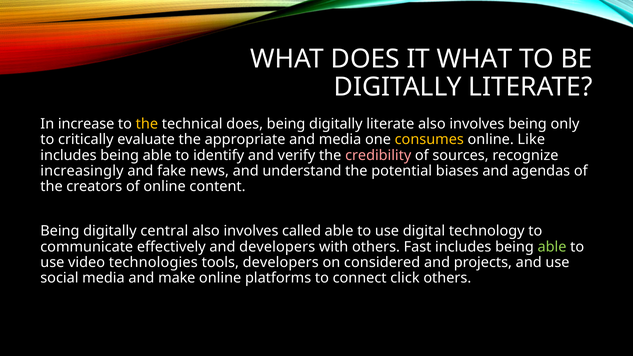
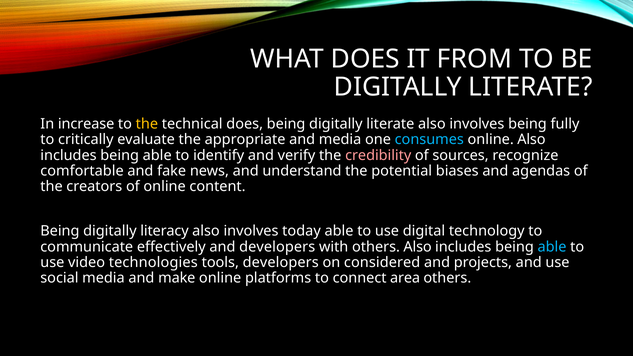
IT WHAT: WHAT -> FROM
only: only -> fully
consumes colour: yellow -> light blue
online Like: Like -> Also
increasingly: increasingly -> comfortable
central: central -> literacy
called: called -> today
others Fast: Fast -> Also
able at (552, 247) colour: light green -> light blue
click: click -> area
